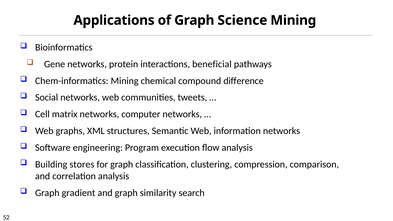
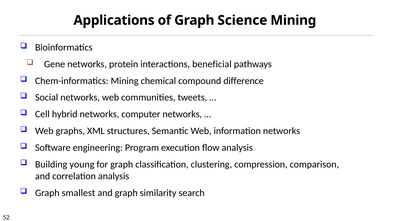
matrix: matrix -> hybrid
stores: stores -> young
gradient: gradient -> smallest
